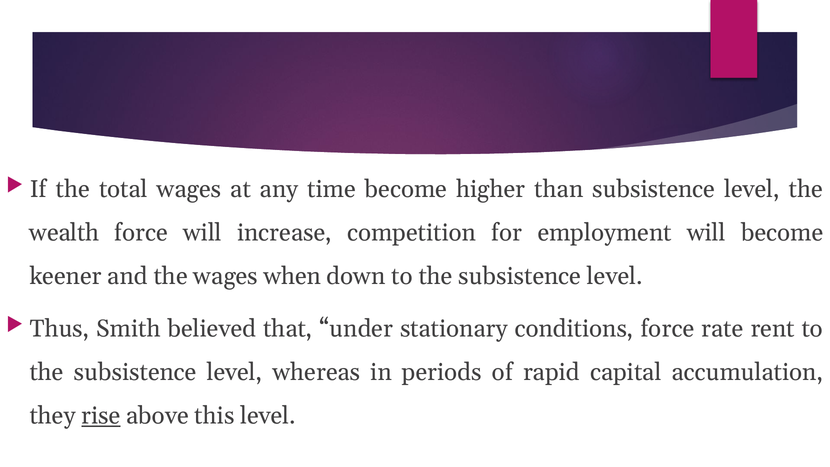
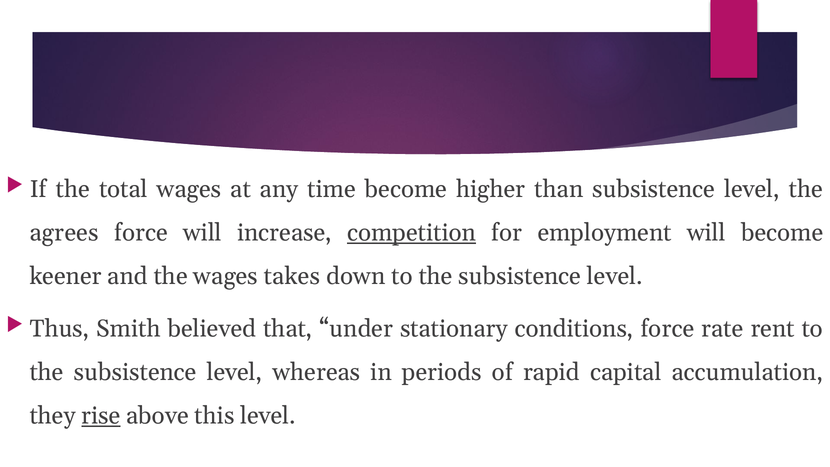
wealth: wealth -> agrees
competition underline: none -> present
when: when -> takes
